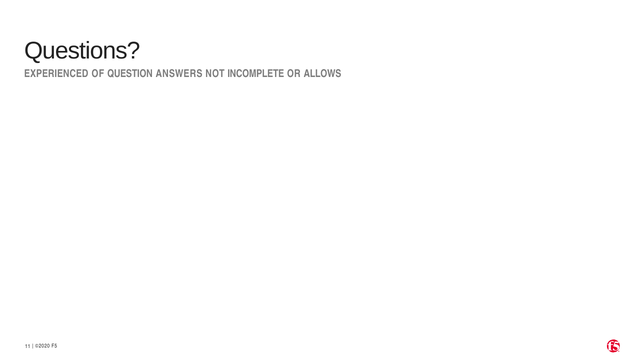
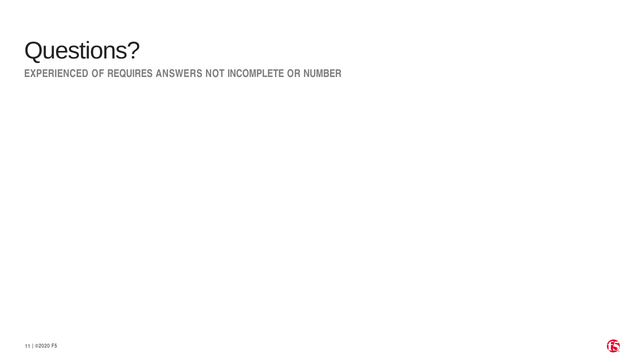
QUESTION: QUESTION -> REQUIRES
ALLOWS: ALLOWS -> NUMBER
